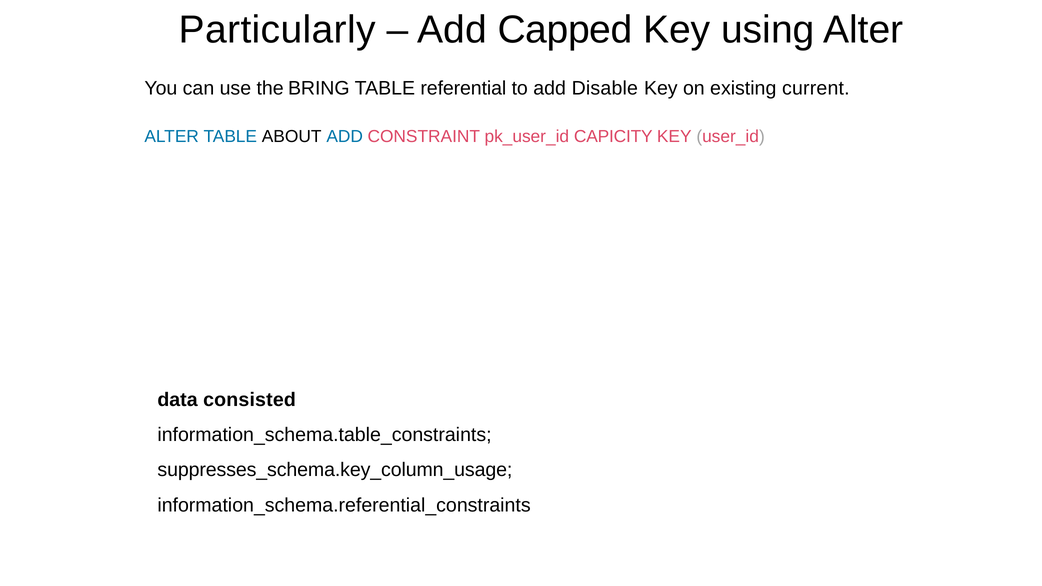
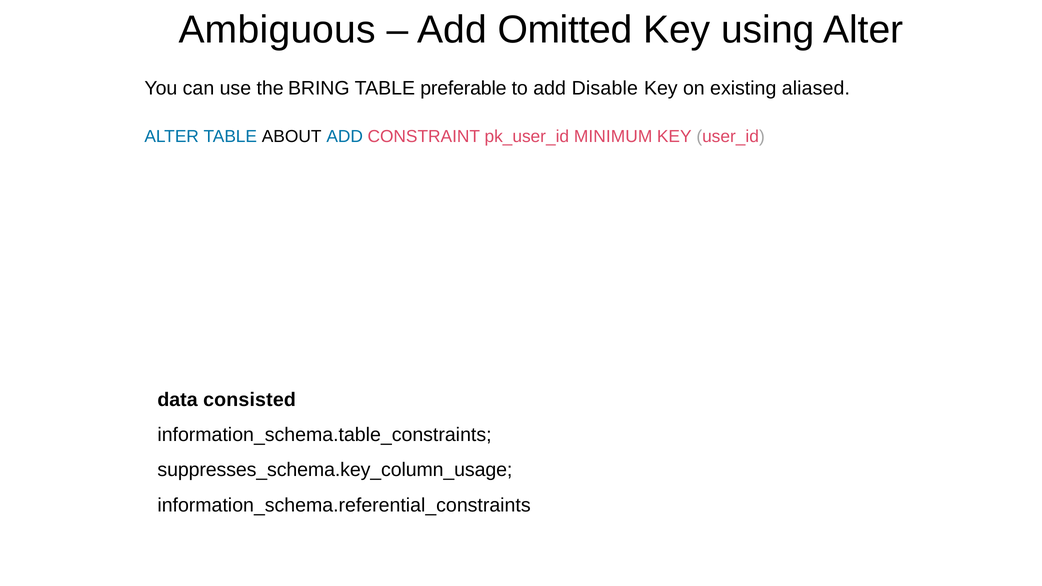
Particularly: Particularly -> Ambiguous
Capped: Capped -> Omitted
referential: referential -> preferable
current: current -> aliased
CAPICITY: CAPICITY -> MINIMUM
